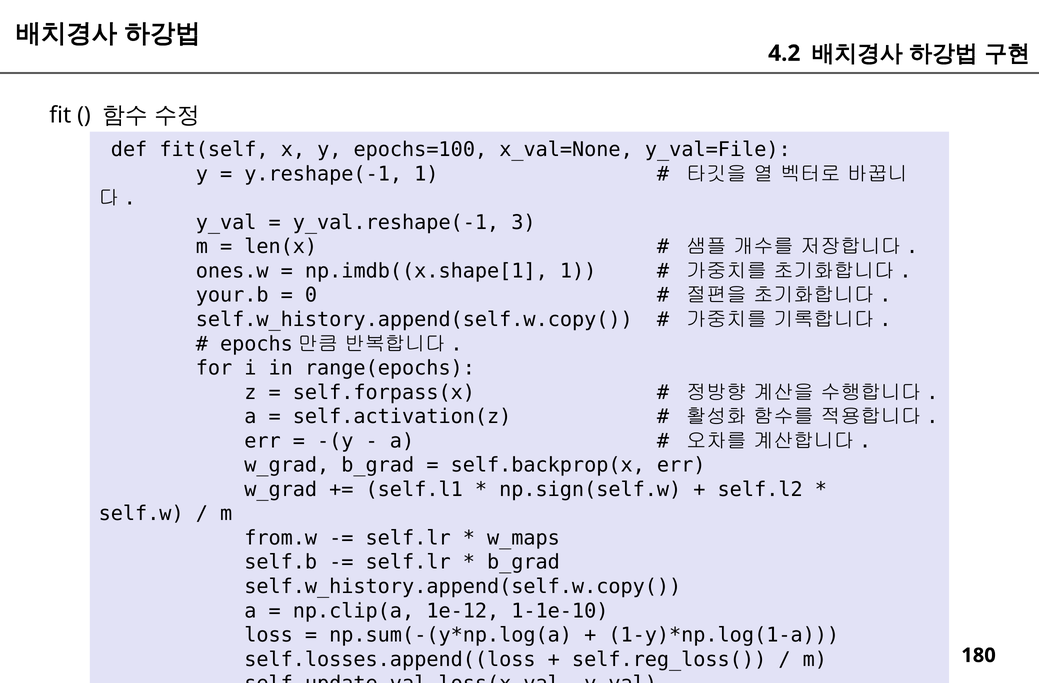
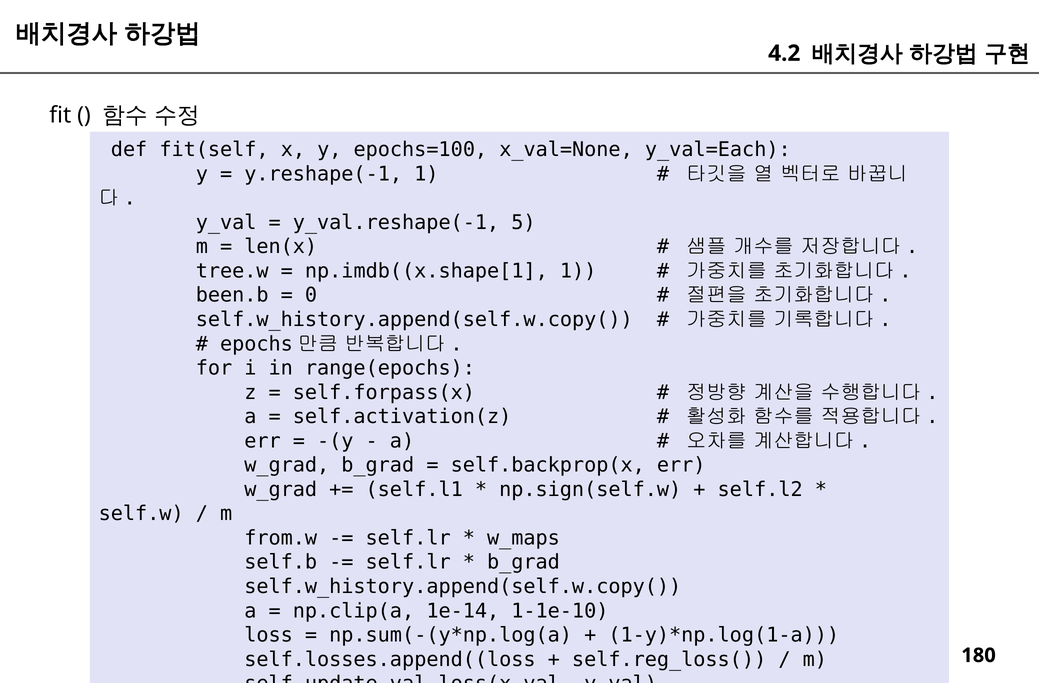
y_val=File: y_val=File -> y_val=Each
3: 3 -> 5
ones.w: ones.w -> tree.w
your.b: your.b -> been.b
1e-12: 1e-12 -> 1e-14
